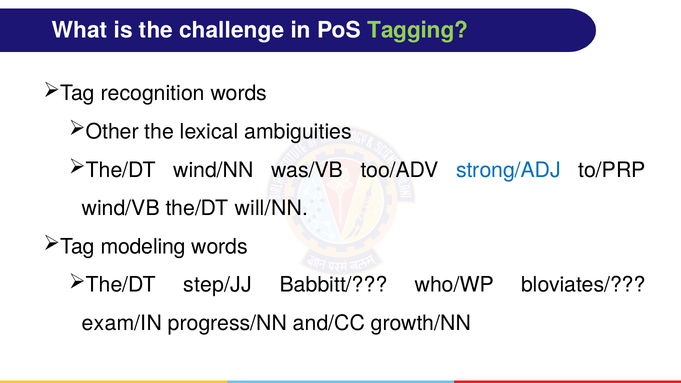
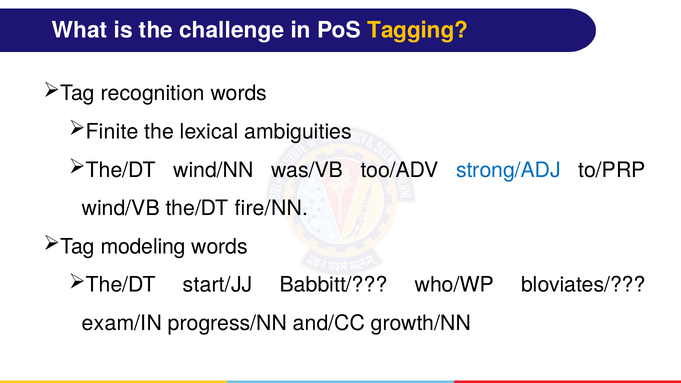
Tagging colour: light green -> yellow
Other: Other -> Finite
will/NN: will/NN -> fire/NN
step/JJ: step/JJ -> start/JJ
